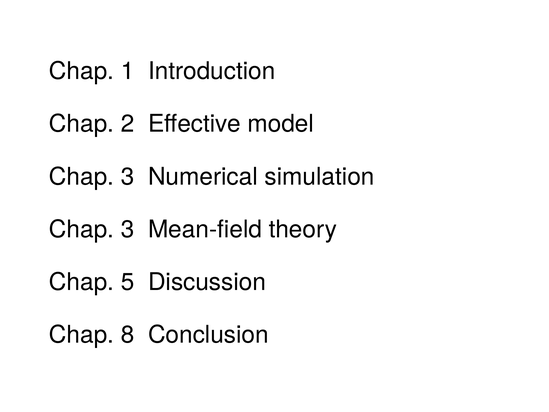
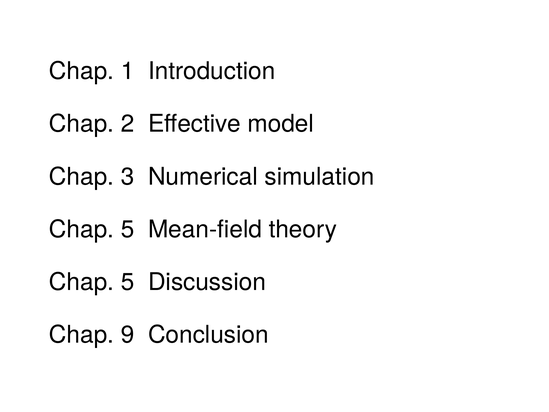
3 at (128, 229): 3 -> 5
8: 8 -> 9
